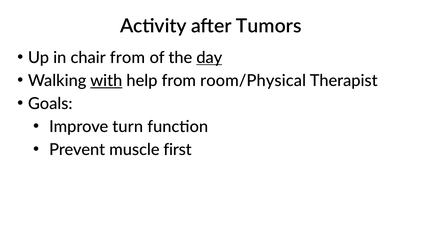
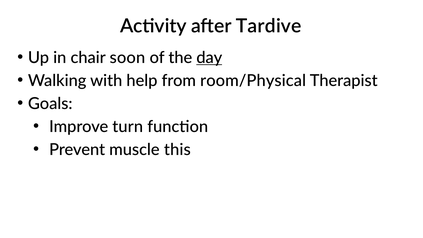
Tumors: Tumors -> Tardive
chair from: from -> soon
with underline: present -> none
first: first -> this
